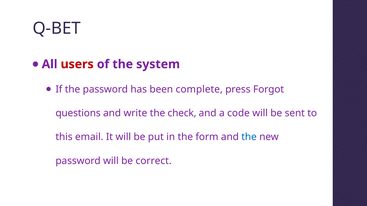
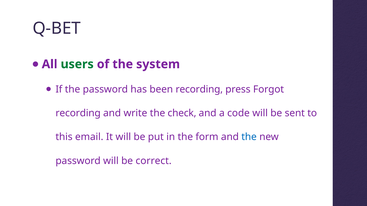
users colour: red -> green
been complete: complete -> recording
questions at (78, 113): questions -> recording
